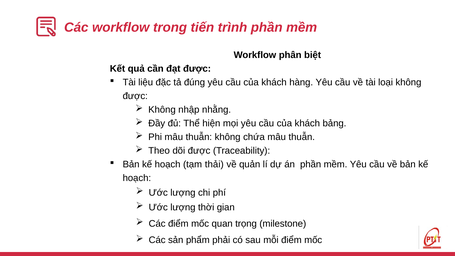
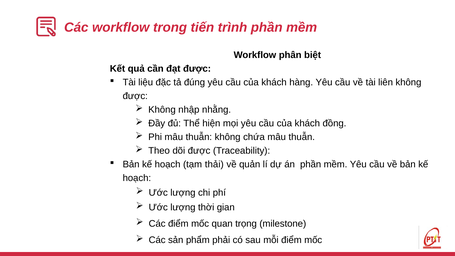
loại: loại -> liên
bảng: bảng -> đồng
